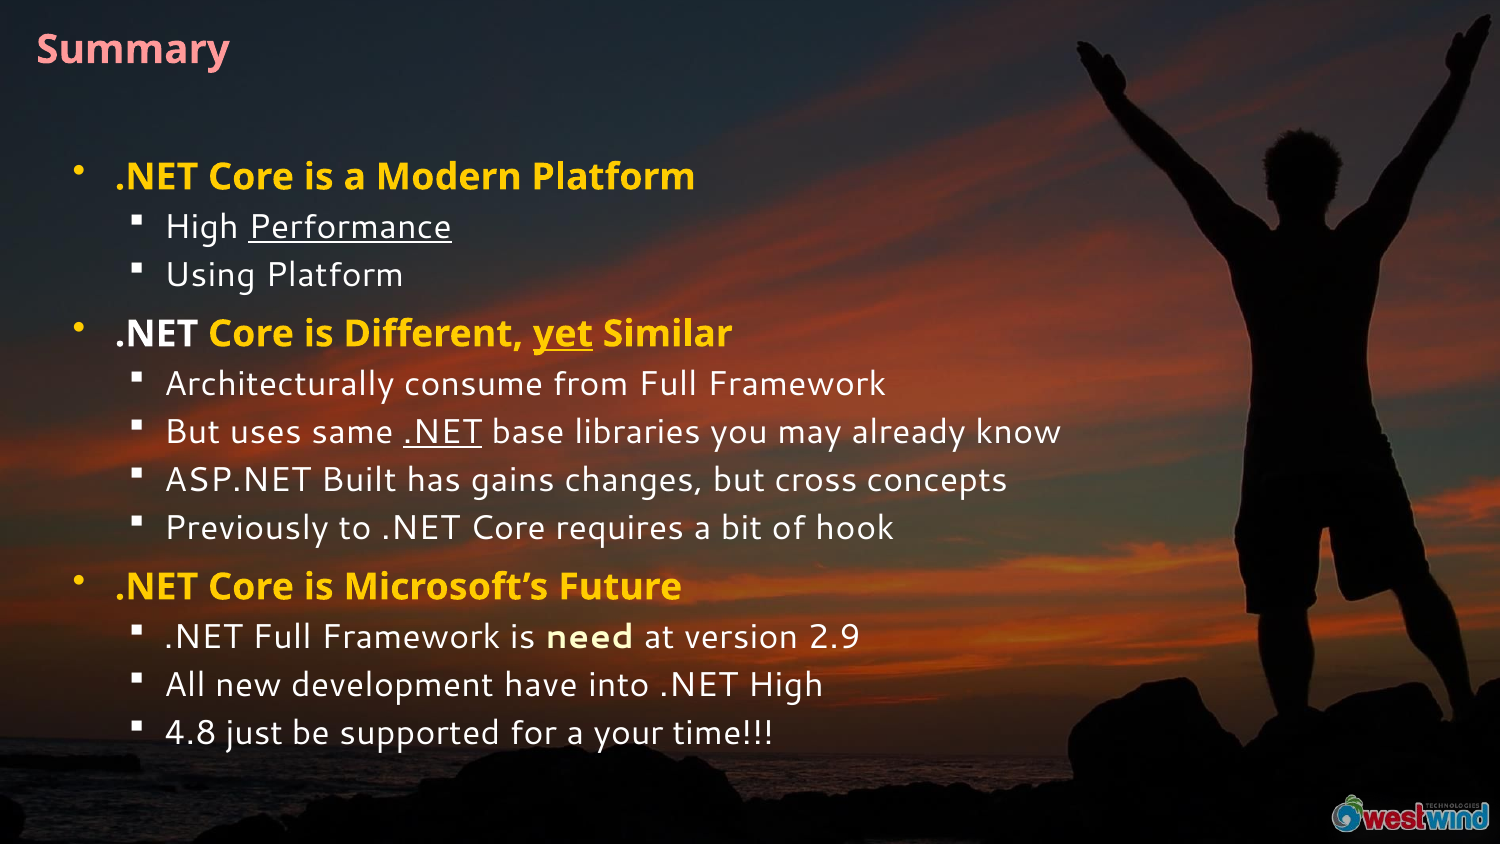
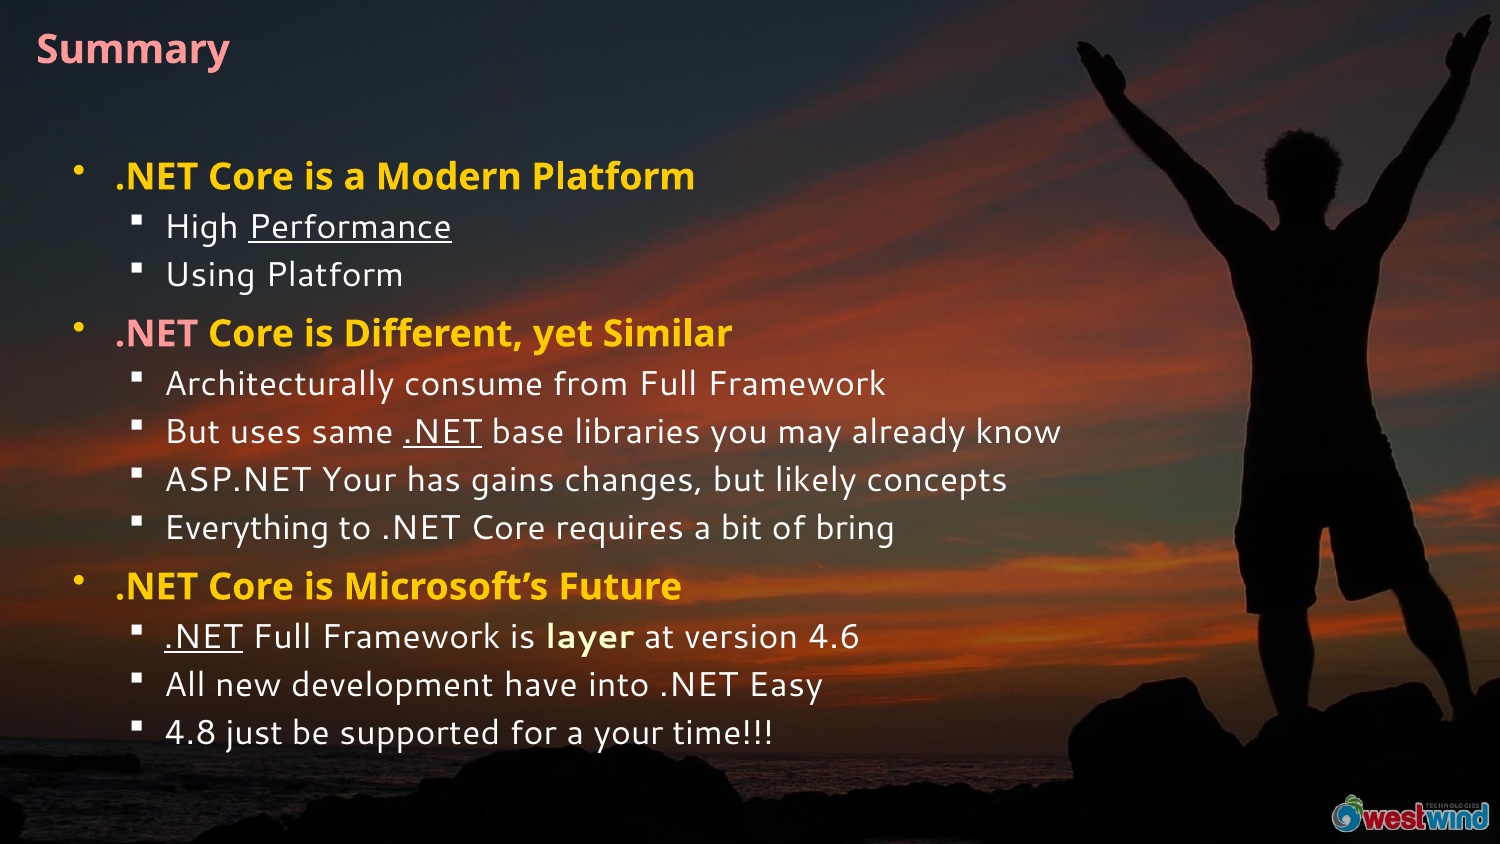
.NET at (157, 334) colour: white -> pink
yet underline: present -> none
ASP.NET Built: Built -> Your
cross: cross -> likely
Previously: Previously -> Everything
hook: hook -> bring
.NET at (203, 637) underline: none -> present
need: need -> layer
2.9: 2.9 -> 4.6
.NET High: High -> Easy
